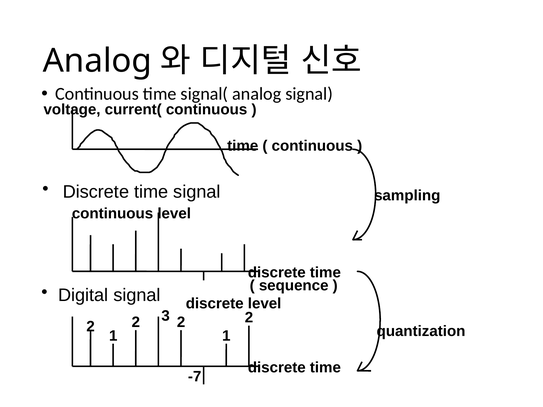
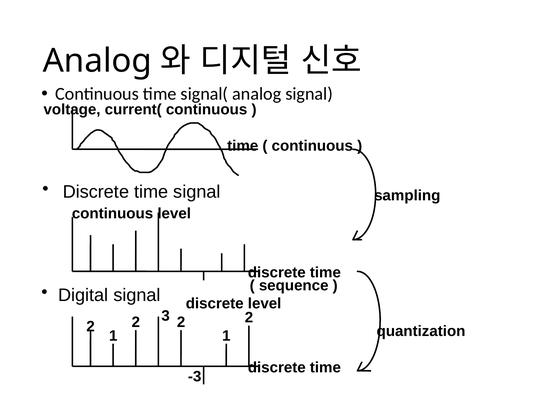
-7: -7 -> -3
